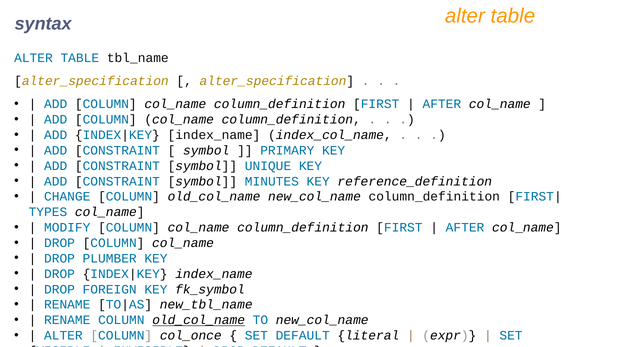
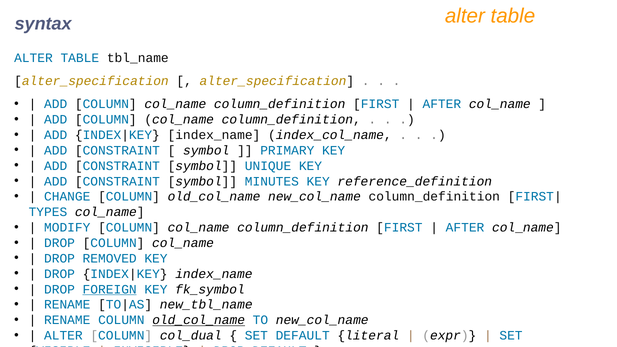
PLUMBER: PLUMBER -> REMOVED
FOREIGN underline: none -> present
col_once: col_once -> col_dual
